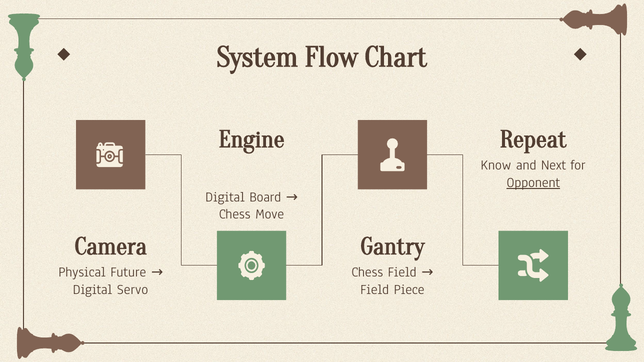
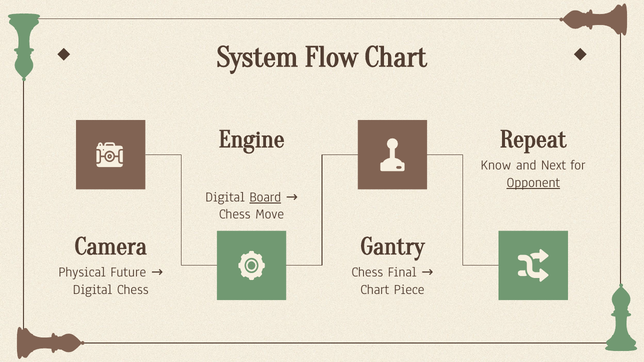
Board underline: none -> present
Chess Field: Field -> Final
Digital Servo: Servo -> Chess
Field at (375, 290): Field -> Chart
